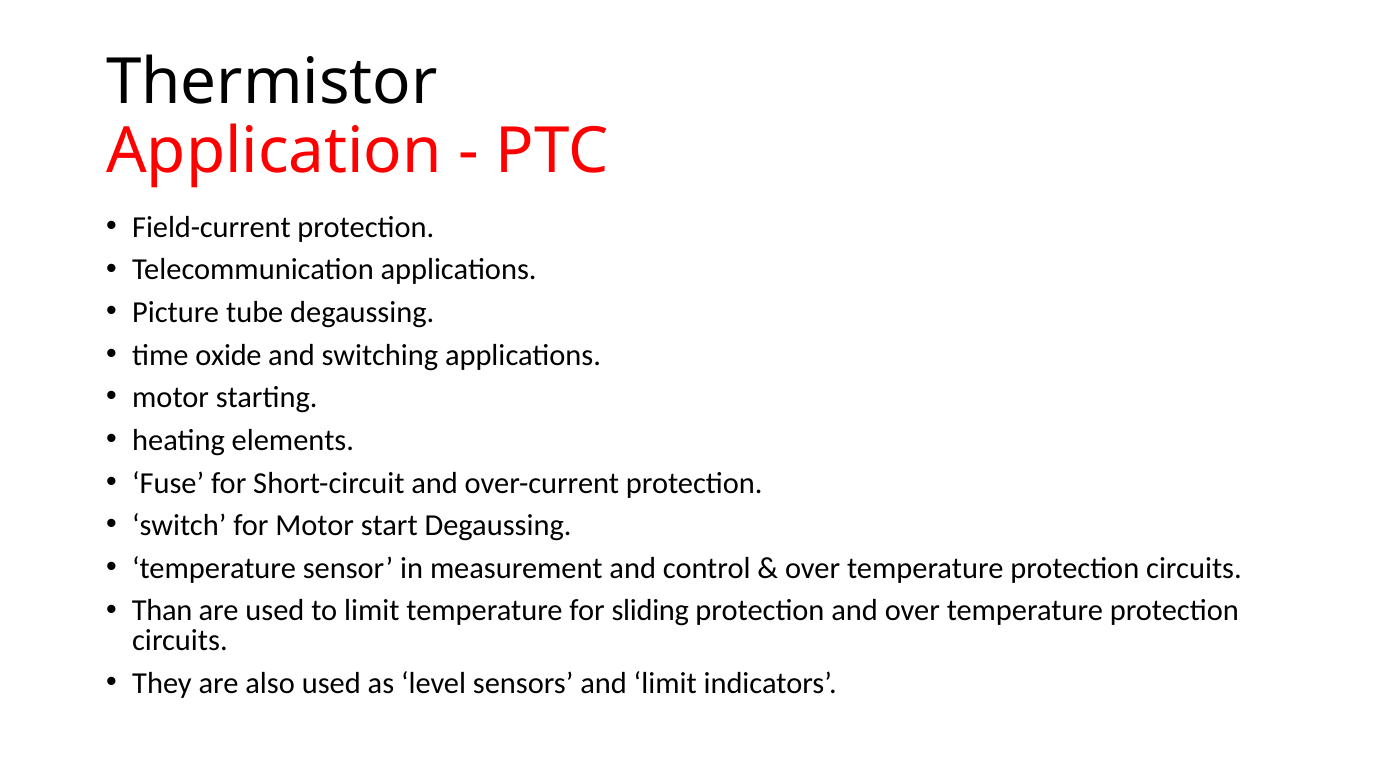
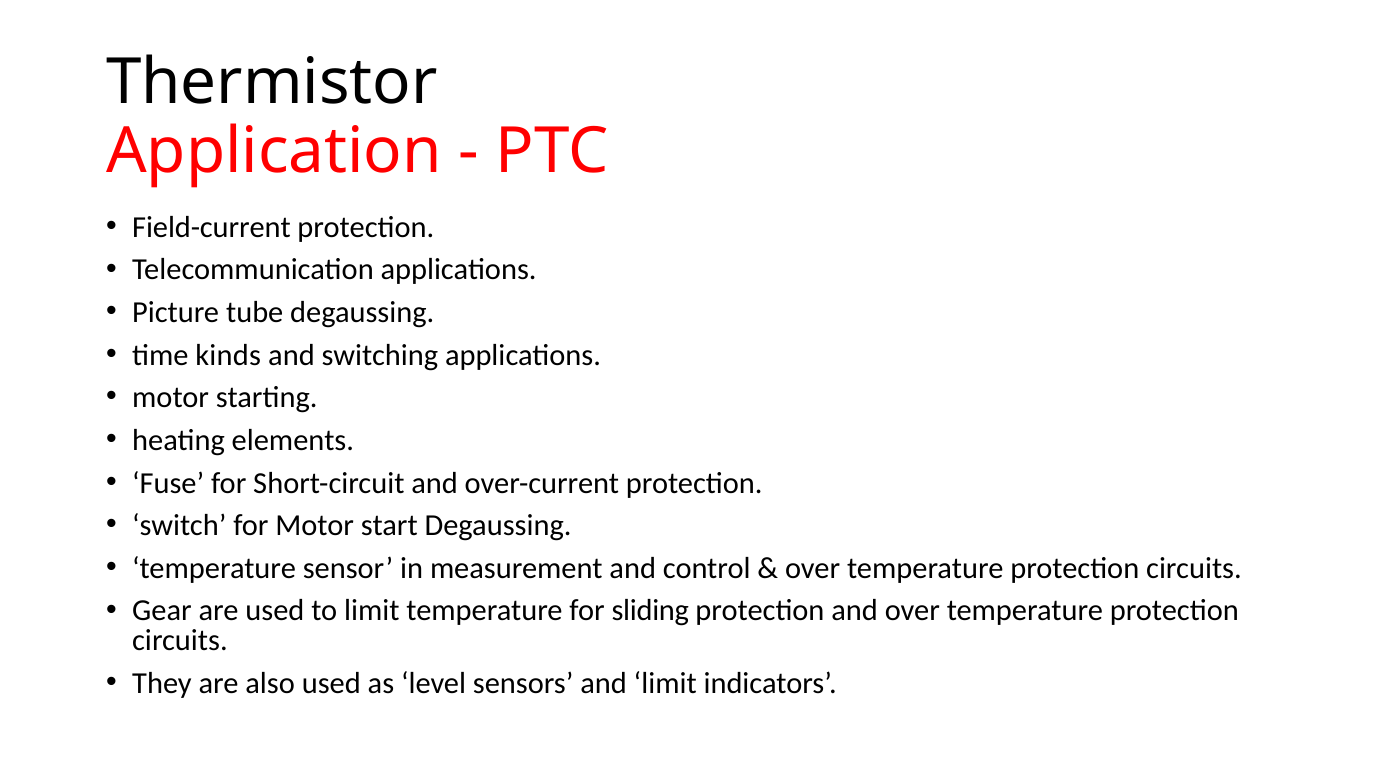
oxide: oxide -> kinds
Than: Than -> Gear
